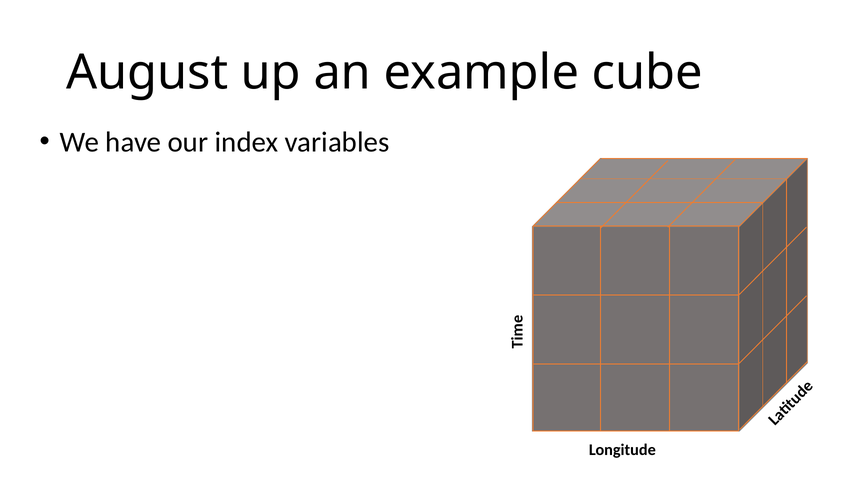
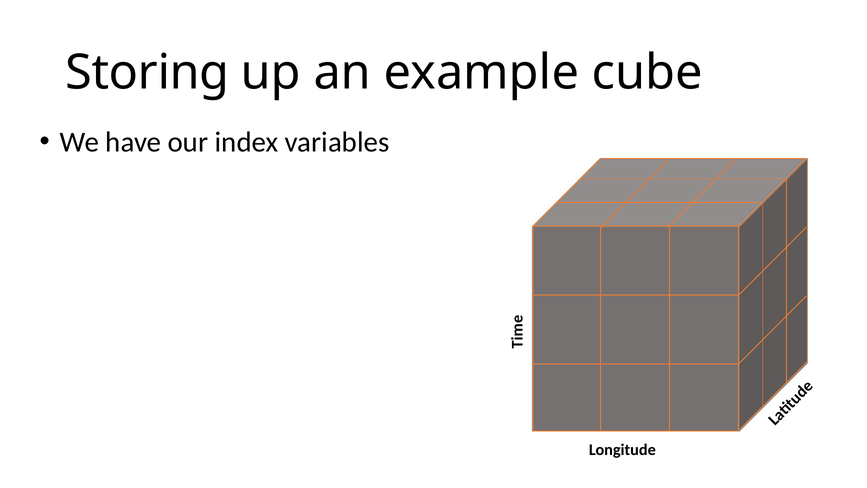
August: August -> Storing
